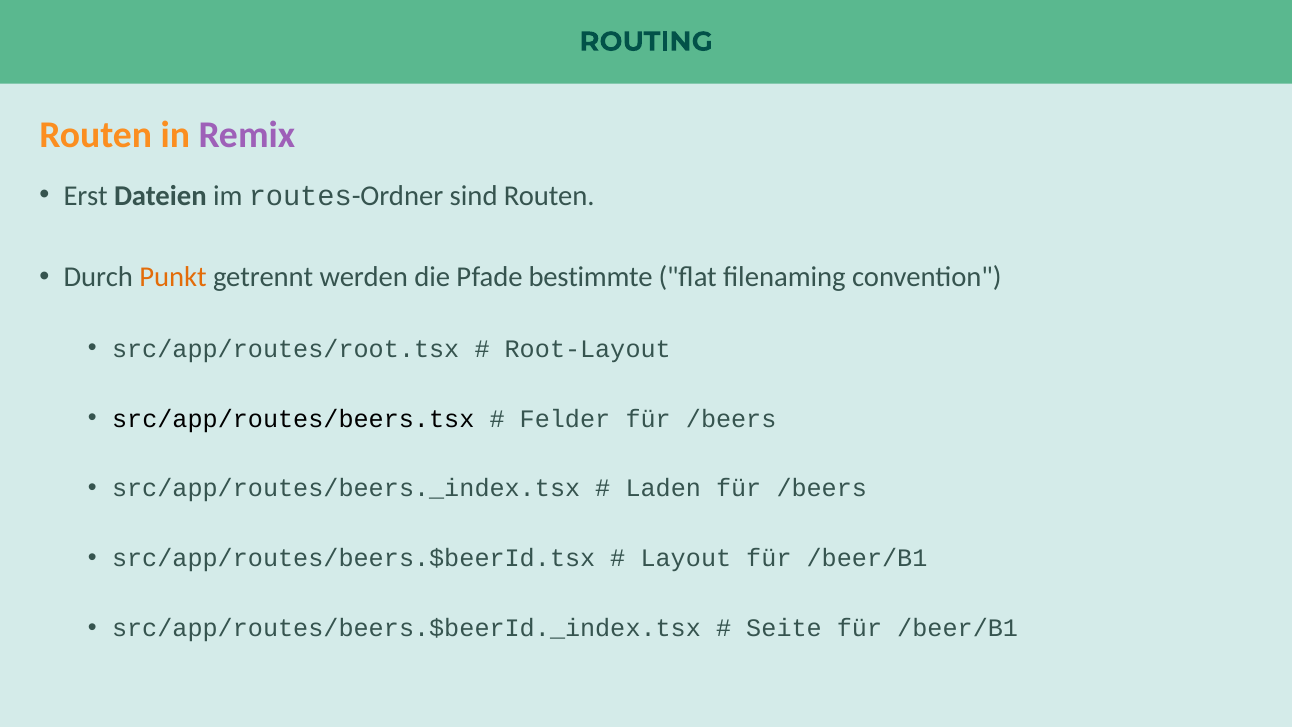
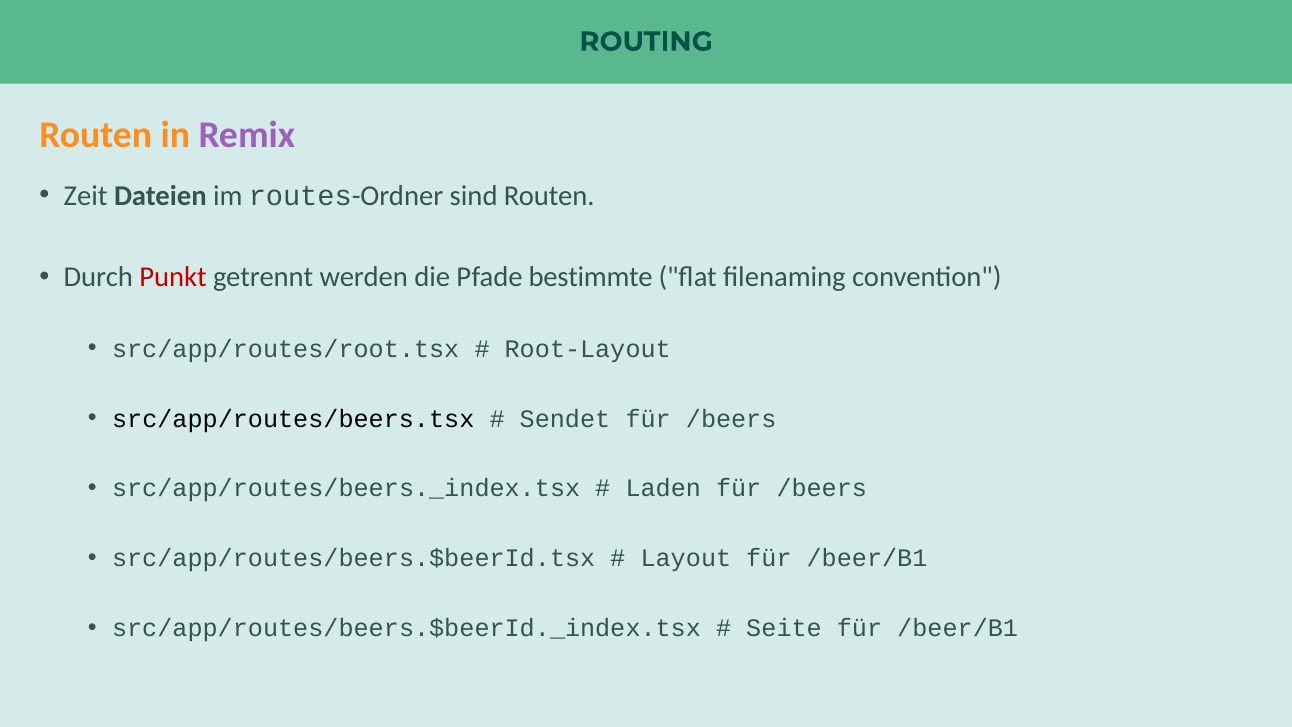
Erst: Erst -> Zeit
Punkt colour: orange -> red
Felder: Felder -> Sendet
